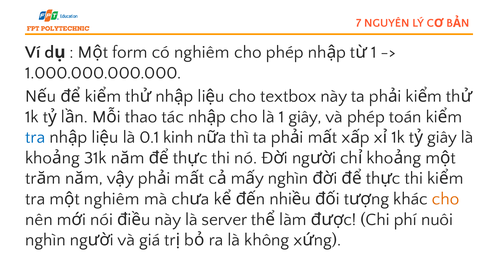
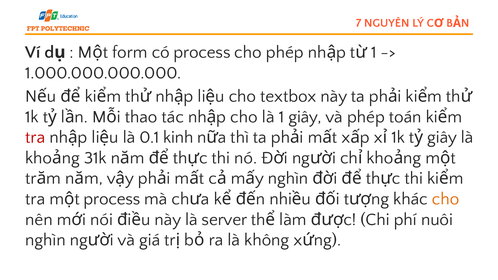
có nghiêm: nghiêm -> process
tra at (35, 137) colour: blue -> red
nghiêm at (112, 199): nghiêm -> process
